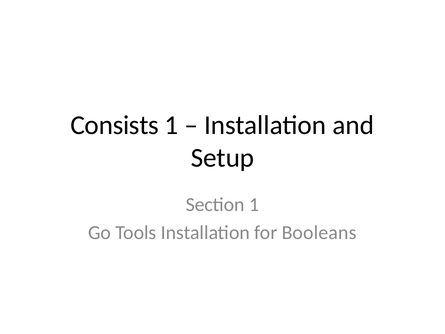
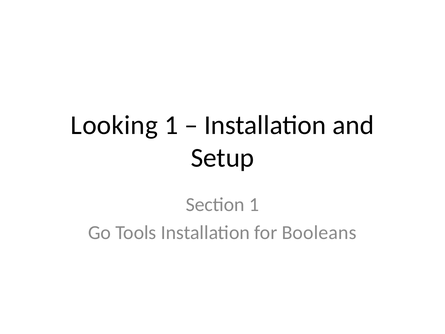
Consists: Consists -> Looking
